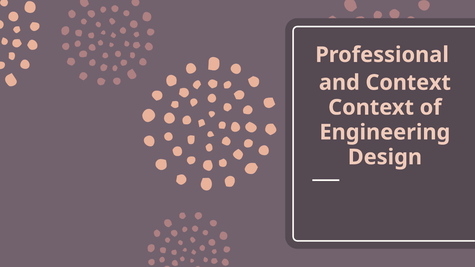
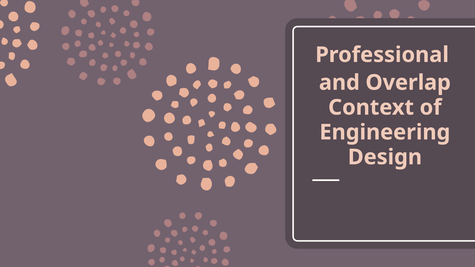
and Context: Context -> Overlap
